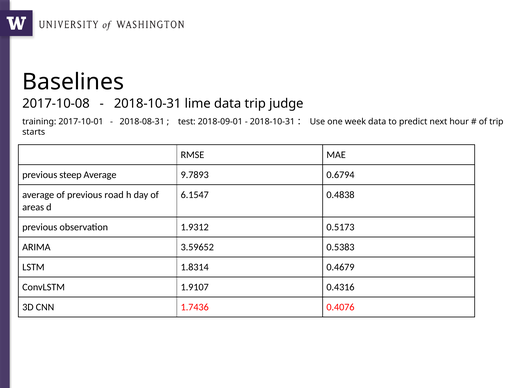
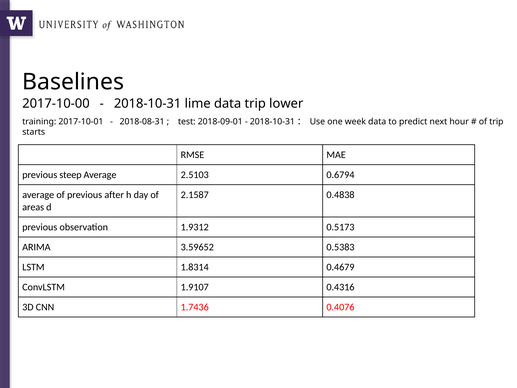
2017-10-08: 2017-10-08 -> 2017-10-00
judge: judge -> lower
9.7893: 9.7893 -> 2.5103
road: road -> after
6.1547: 6.1547 -> 2.1587
